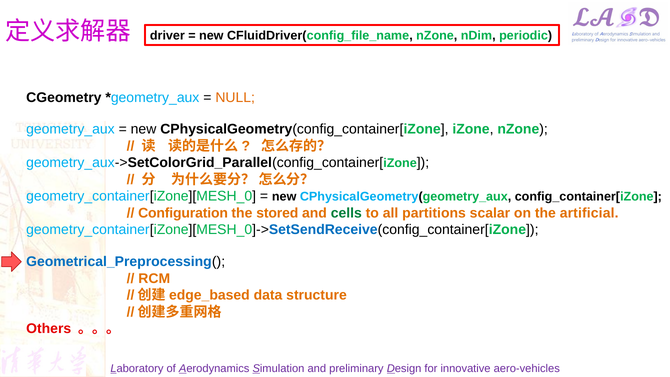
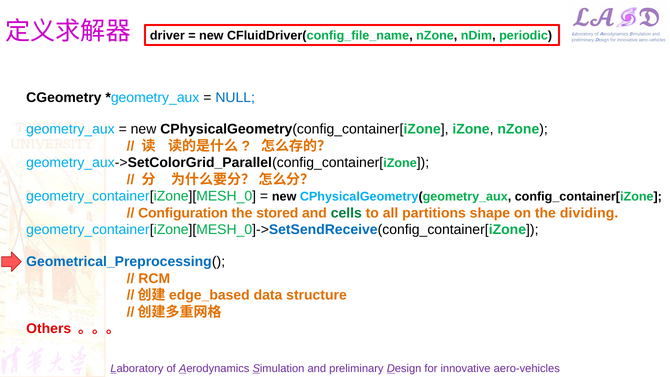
NULL colour: orange -> blue
scalar: scalar -> shape
artificial: artificial -> dividing
